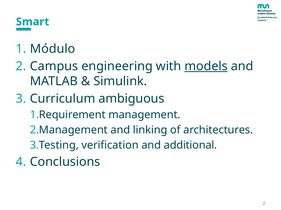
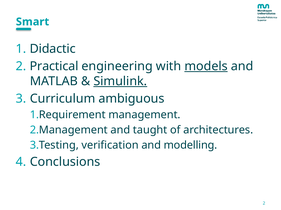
Módulo: Módulo -> Didactic
Campus: Campus -> Practical
Simulink underline: none -> present
linking: linking -> taught
additional: additional -> modelling
